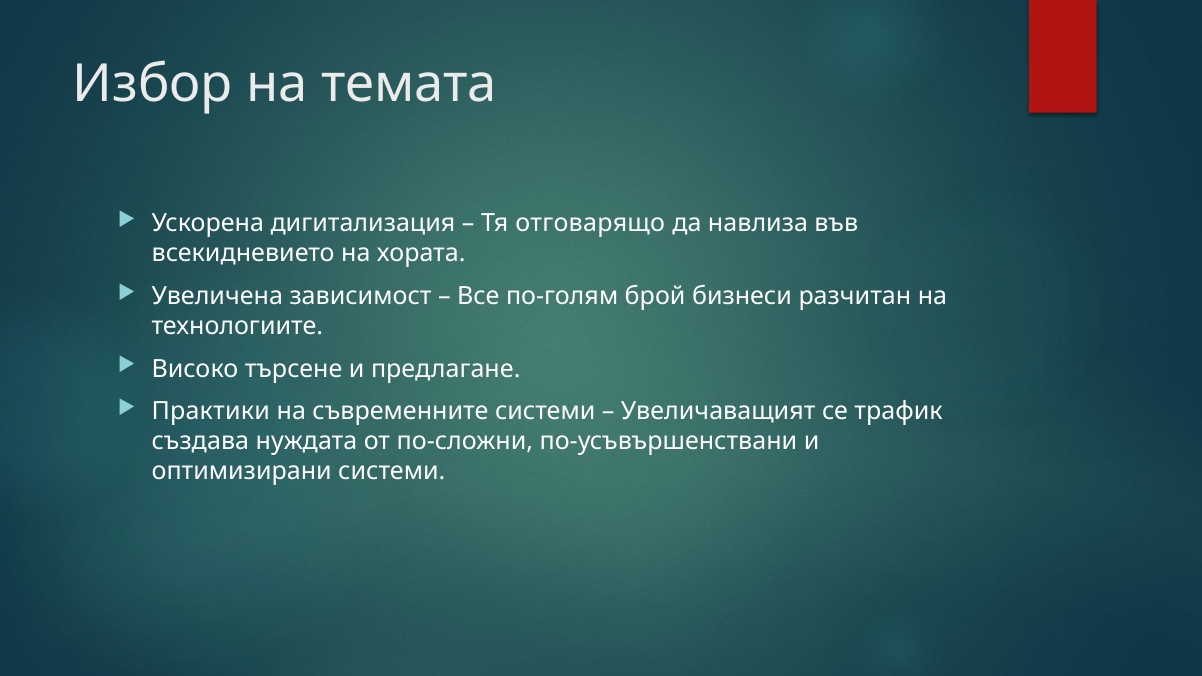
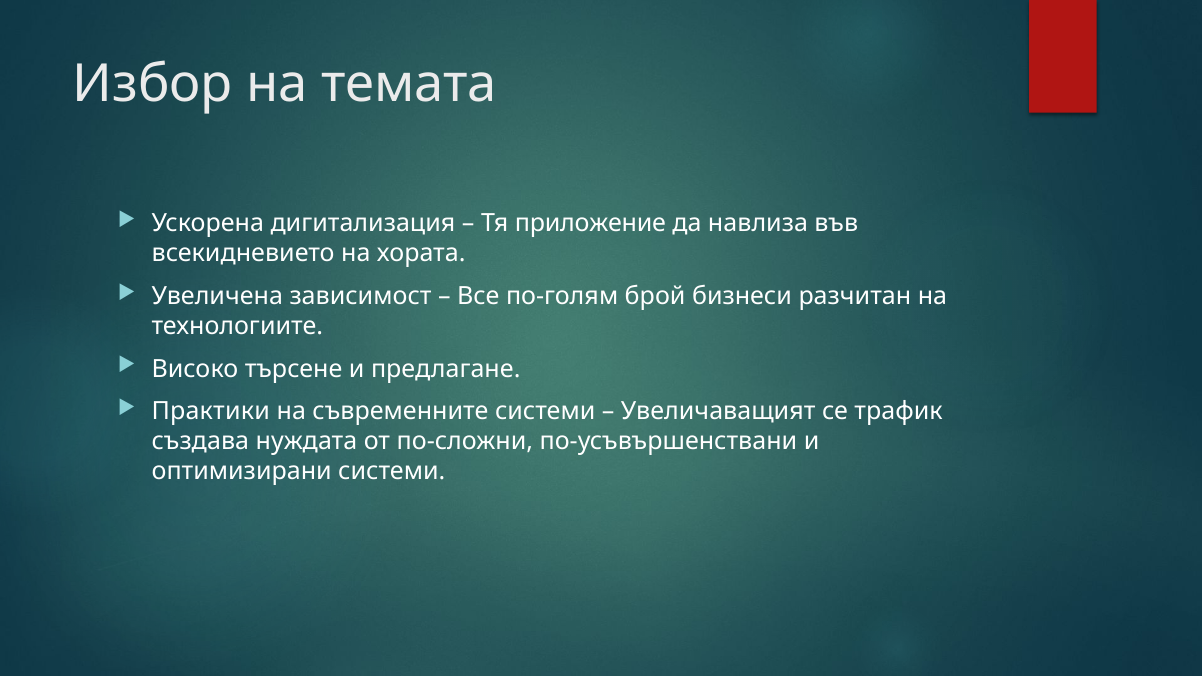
отговарящо: отговарящо -> приложение
